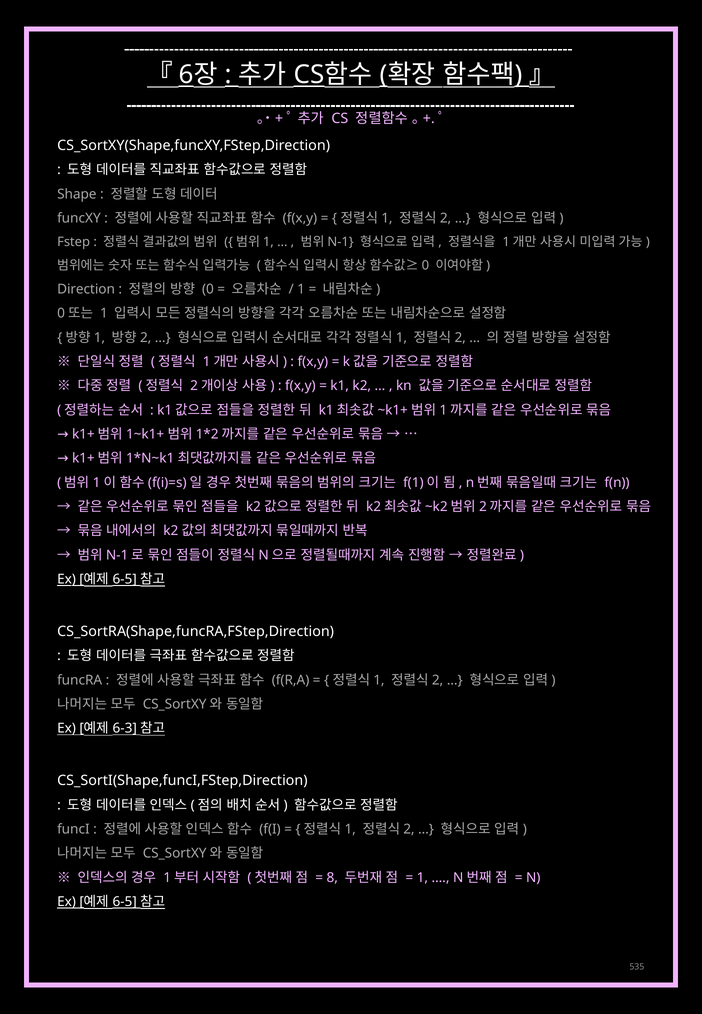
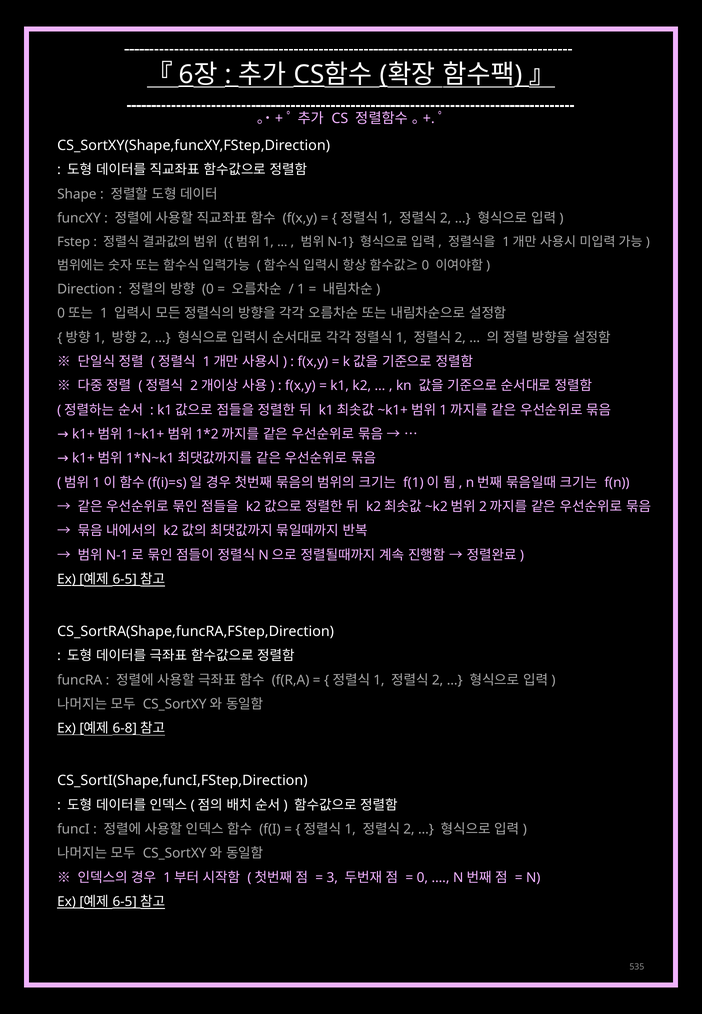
6-3: 6-3 -> 6-8
8: 8 -> 3
1 at (422, 878): 1 -> 0
